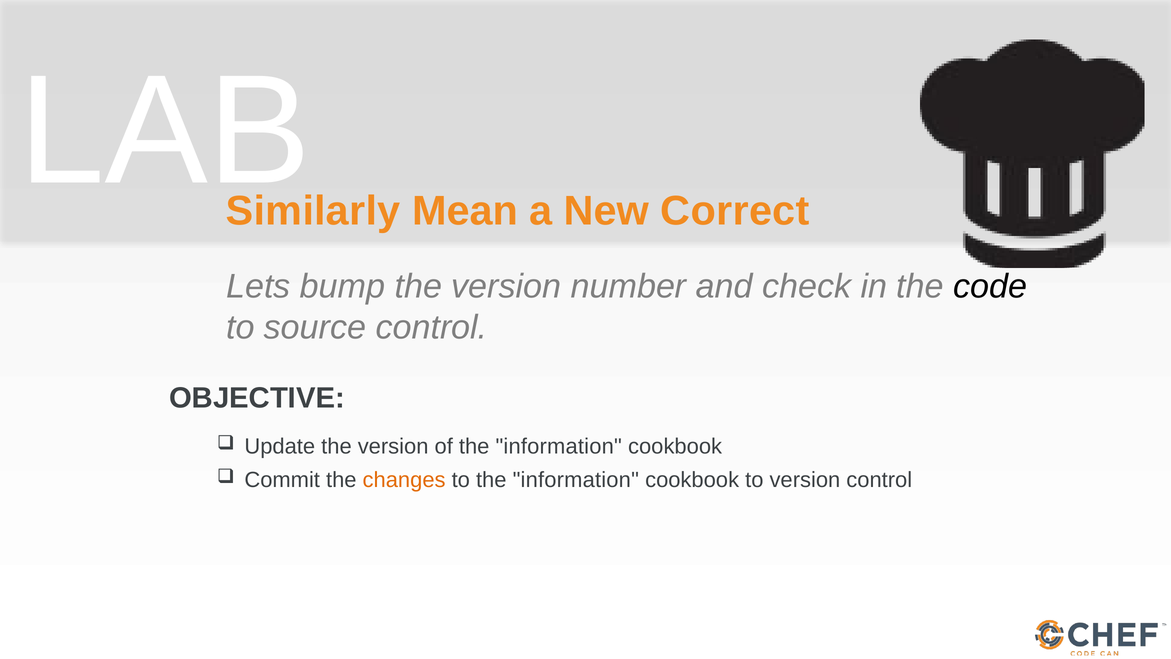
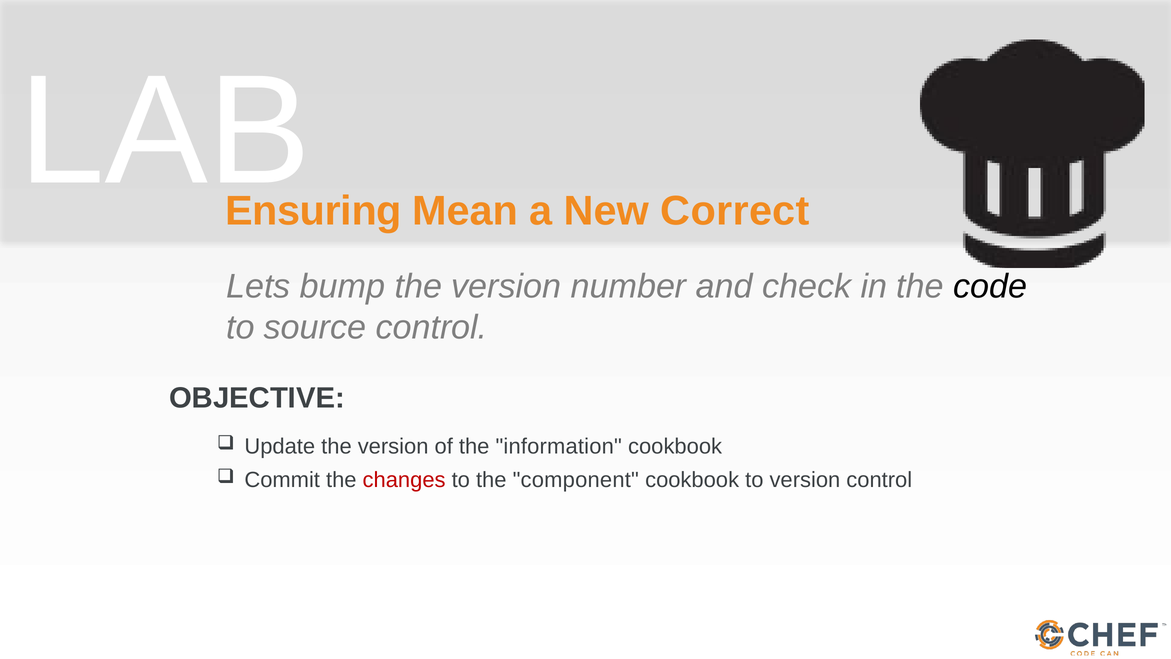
Similarly: Similarly -> Ensuring
changes colour: orange -> red
to the information: information -> component
